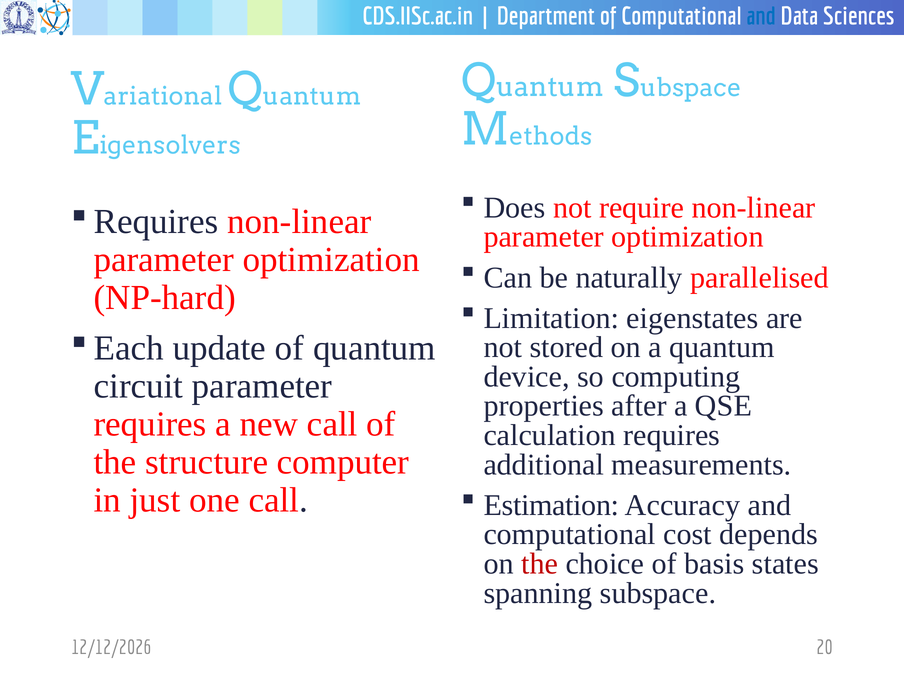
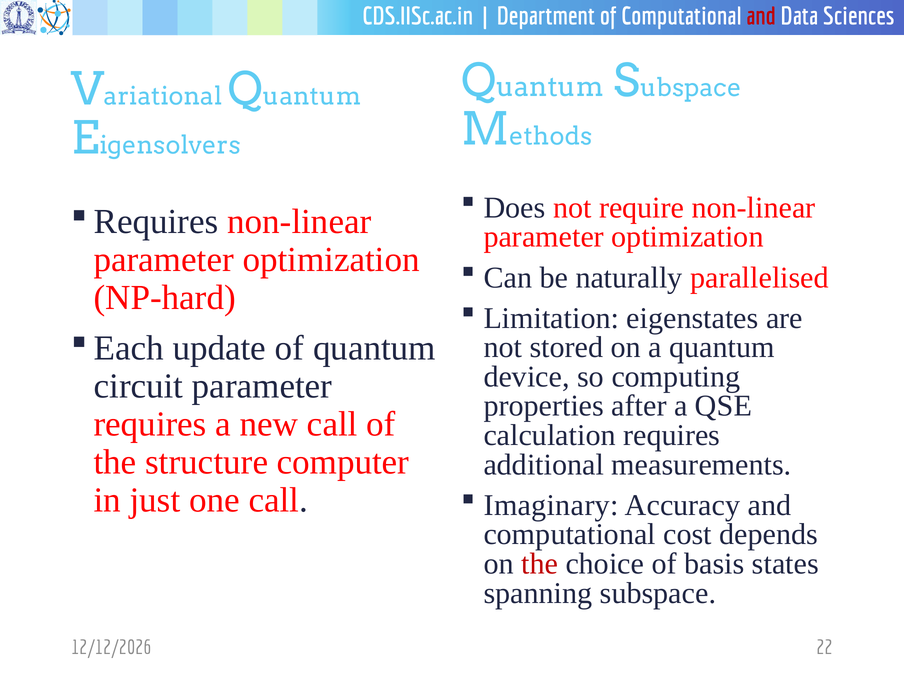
and at (761, 17) colour: blue -> red
Estimation: Estimation -> Imaginary
20: 20 -> 22
